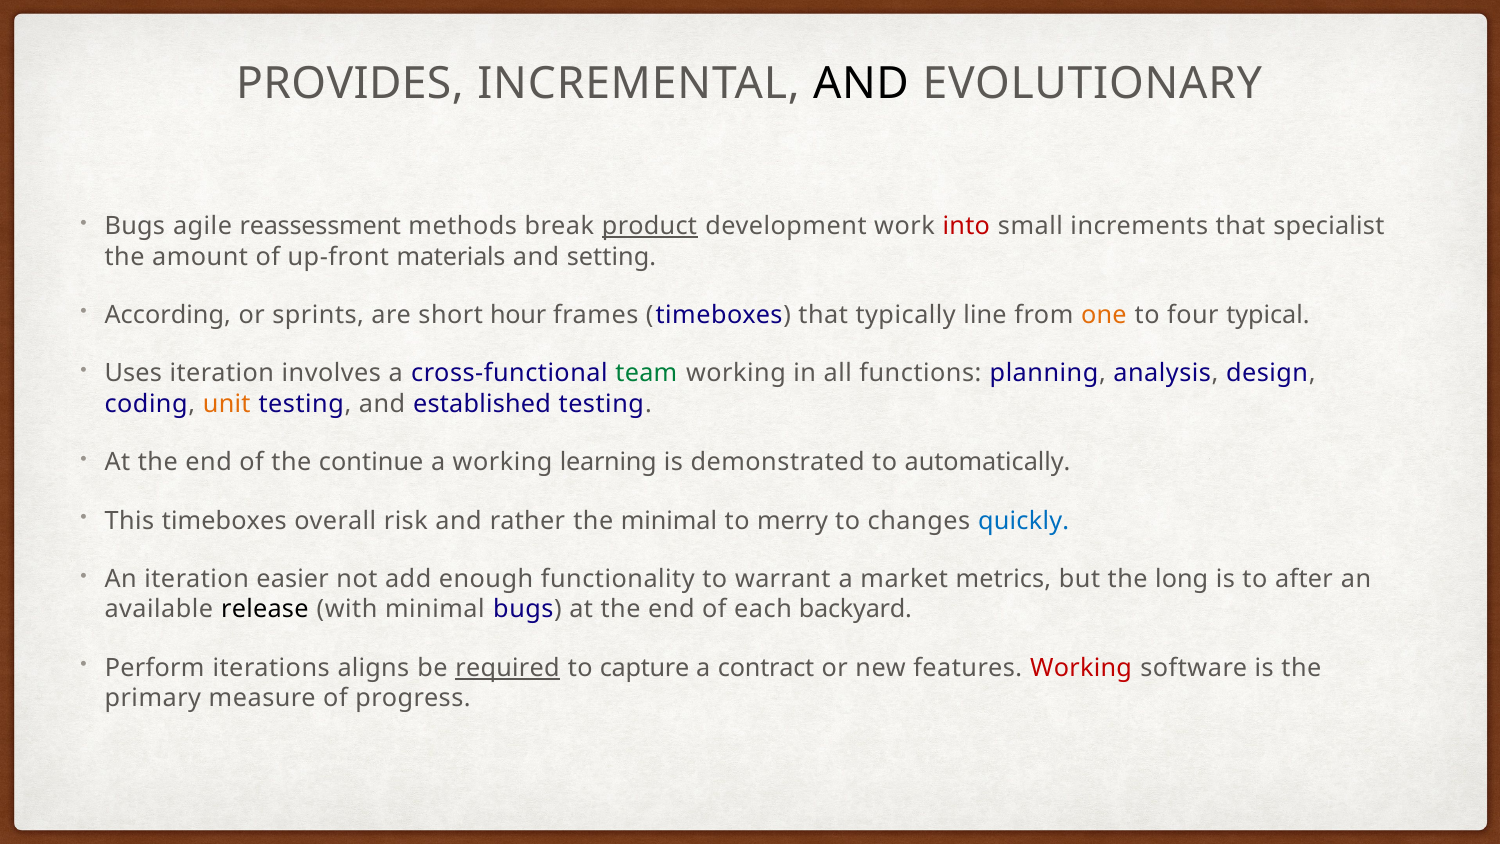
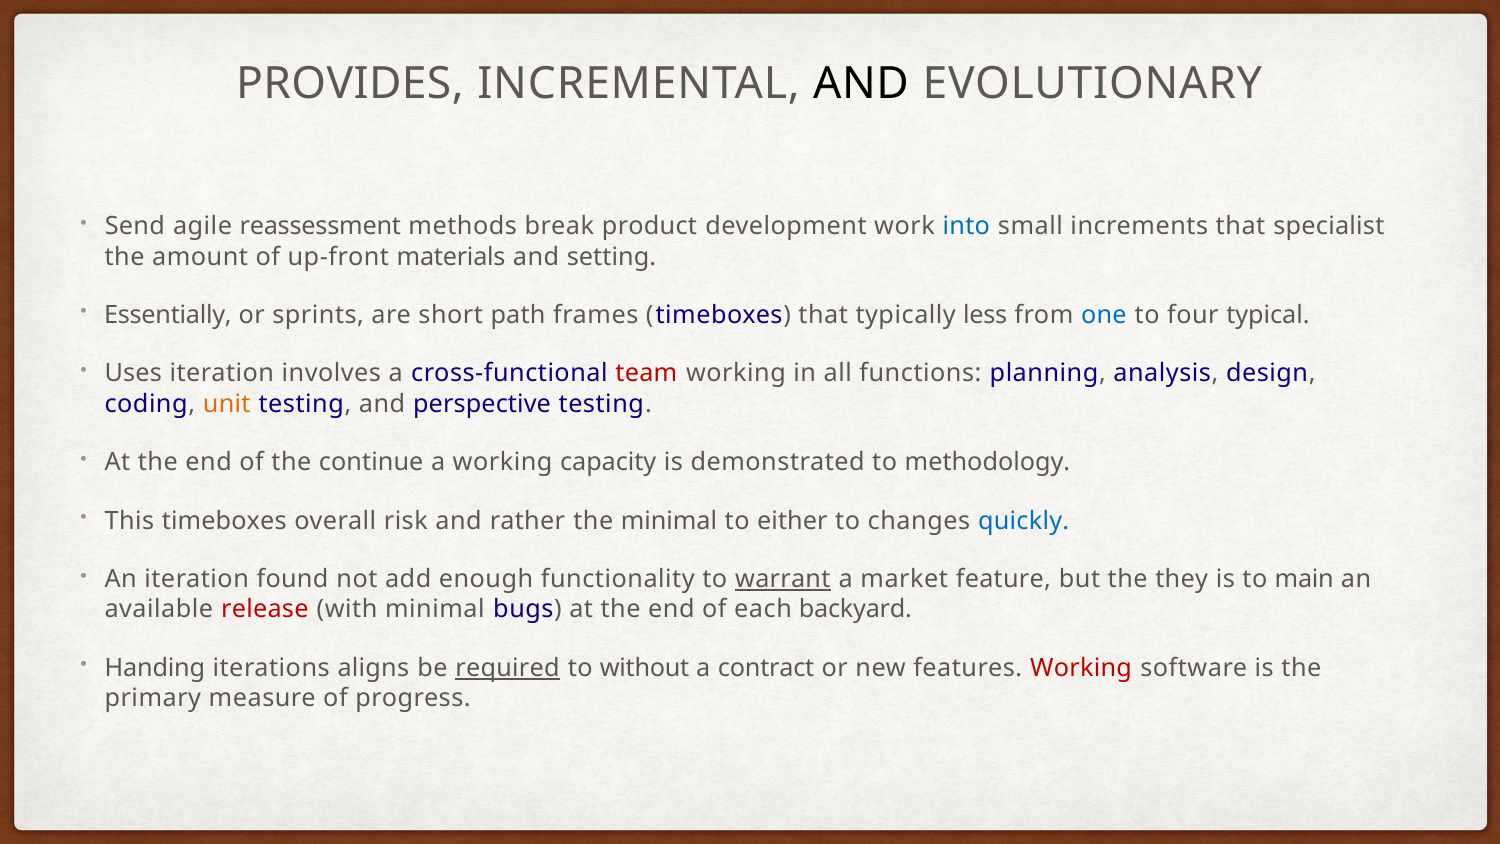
Bugs at (135, 226): Bugs -> Send
product underline: present -> none
into colour: red -> blue
According: According -> Essentially
hour: hour -> path
line: line -> less
one colour: orange -> blue
team colour: green -> red
established: established -> perspective
learning: learning -> capacity
automatically: automatically -> methodology
merry: merry -> either
easier: easier -> found
warrant underline: none -> present
metrics: metrics -> feature
long: long -> they
after: after -> main
release colour: black -> red
Perform: Perform -> Handing
capture: capture -> without
